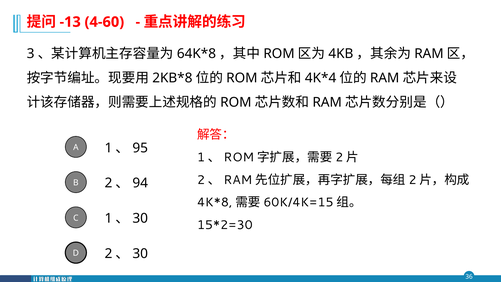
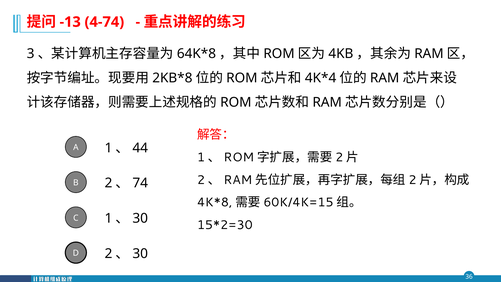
4-60: 4-60 -> 4-74
95: 95 -> 44
94: 94 -> 74
